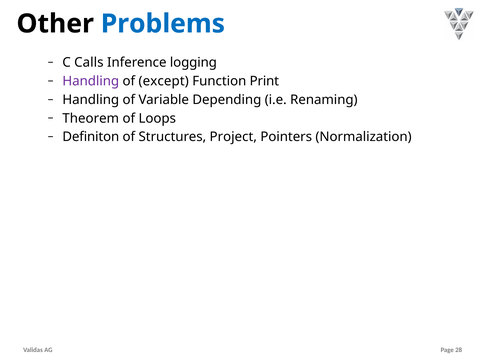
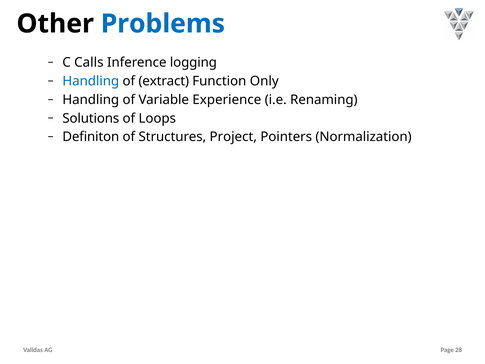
Handling at (91, 81) colour: purple -> blue
except: except -> extract
Print: Print -> Only
Depending: Depending -> Experience
Theorem: Theorem -> Solutions
